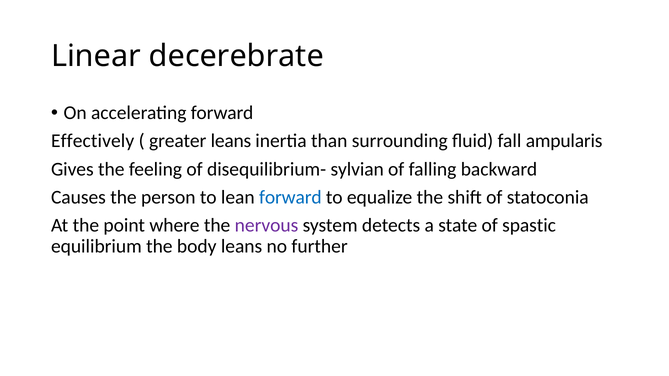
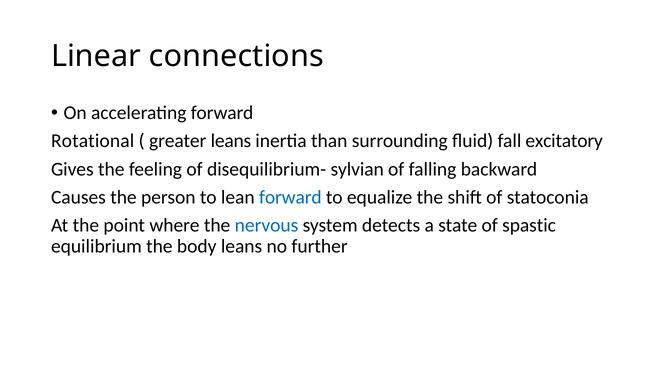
decerebrate: decerebrate -> connections
Effectively: Effectively -> Rotational
ampularis: ampularis -> excitatory
nervous colour: purple -> blue
